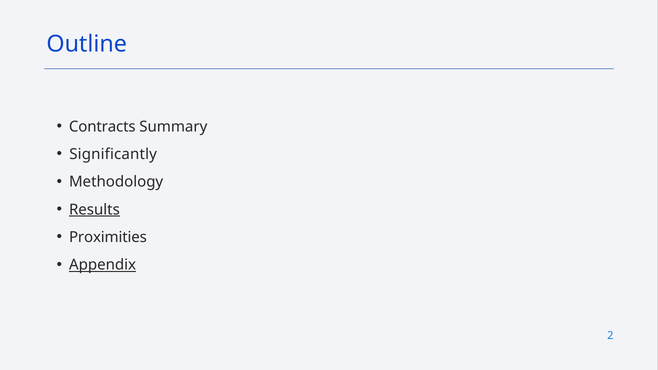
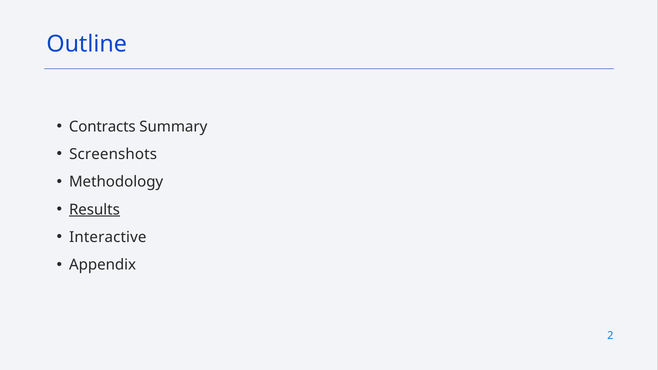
Significantly: Significantly -> Screenshots
Proximities: Proximities -> Interactive
Appendix underline: present -> none
